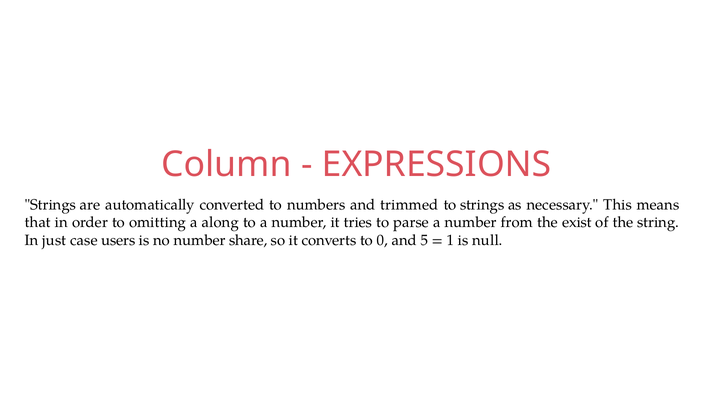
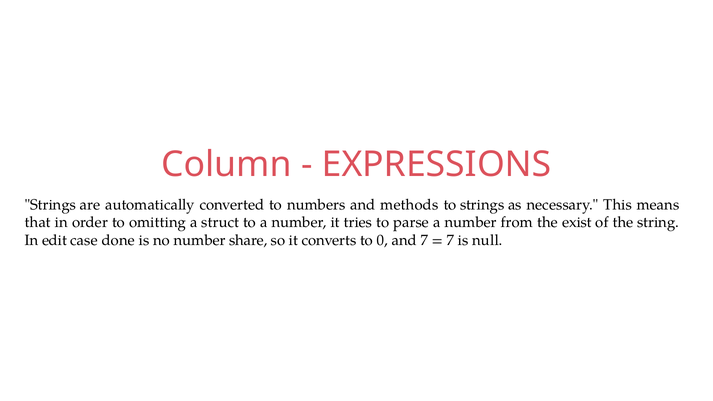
trimmed: trimmed -> methods
along: along -> struct
just: just -> edit
users: users -> done
and 5: 5 -> 7
1 at (450, 240): 1 -> 7
